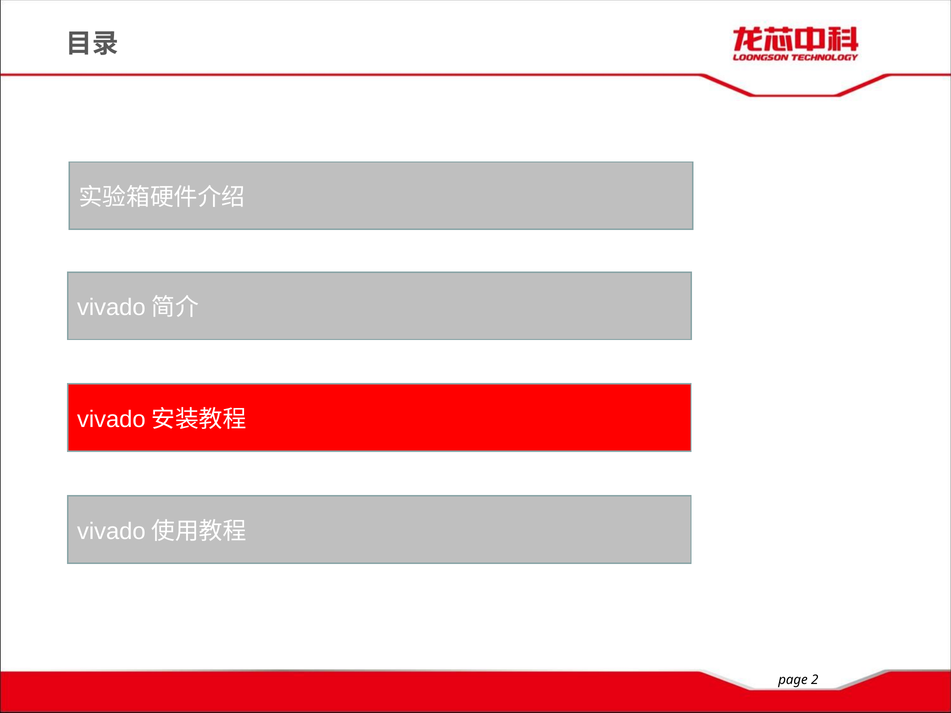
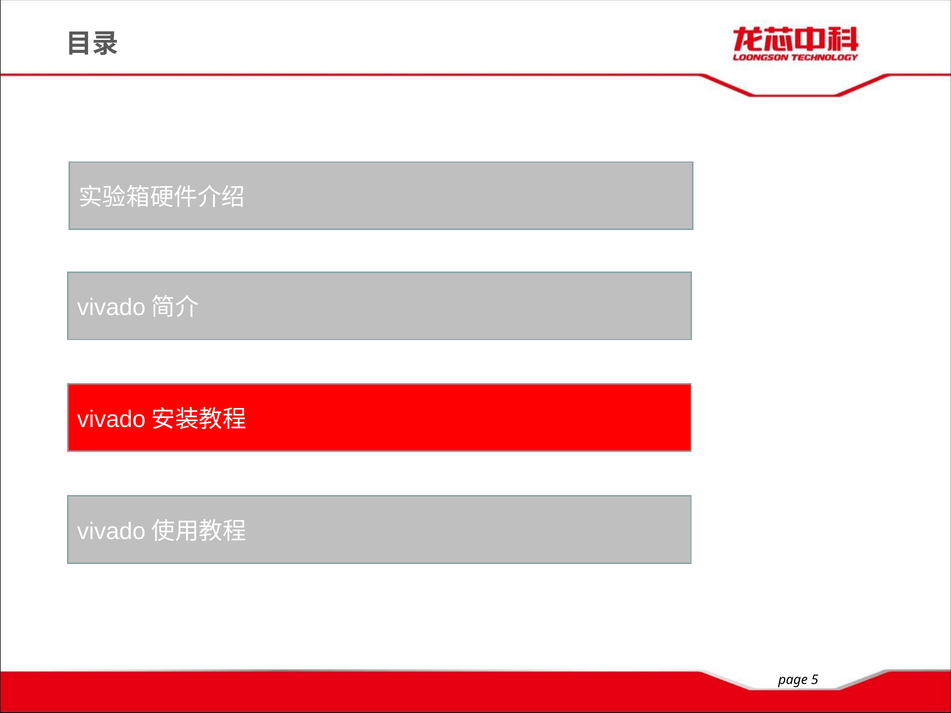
2: 2 -> 5
